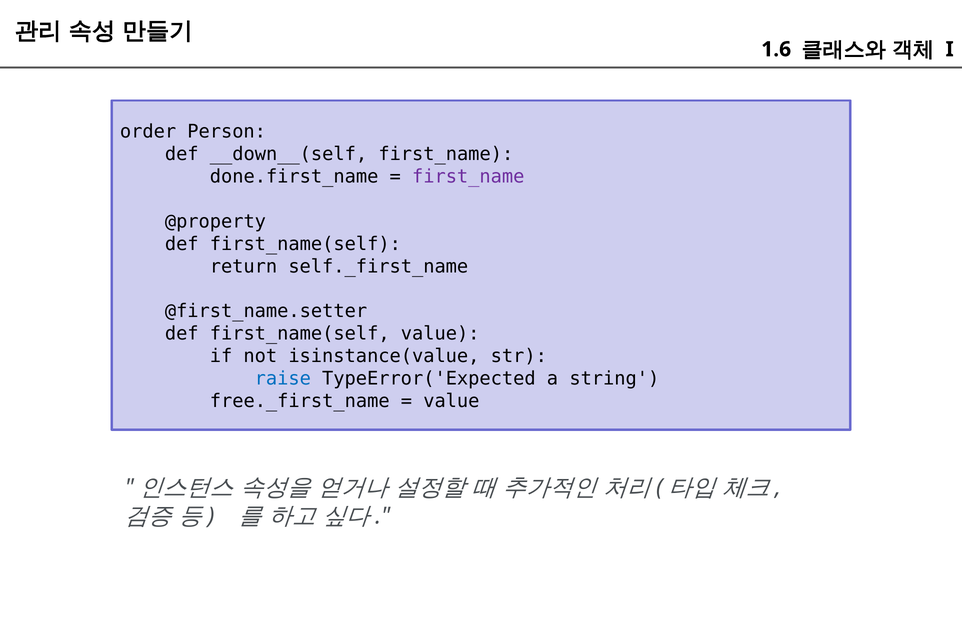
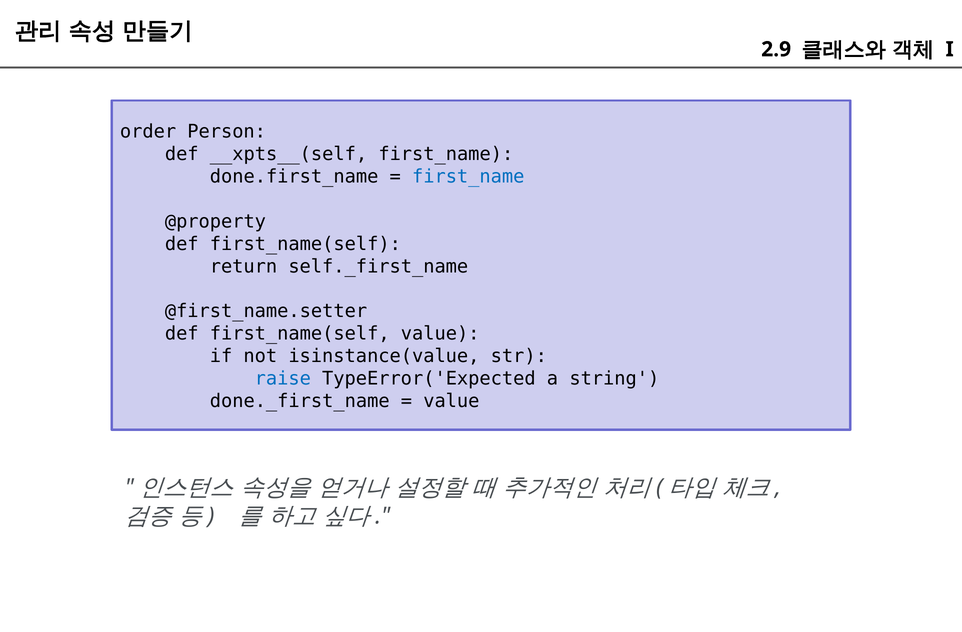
1.6: 1.6 -> 2.9
__down__(self: __down__(self -> __xpts__(self
first_name at (468, 176) colour: purple -> blue
free._first_name: free._first_name -> done._first_name
